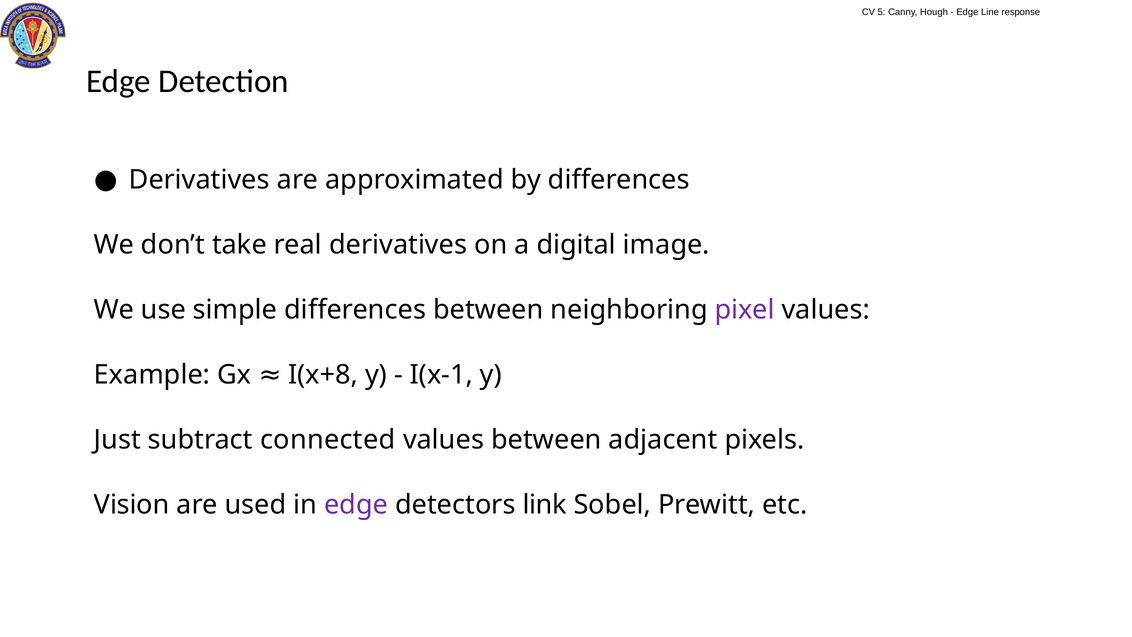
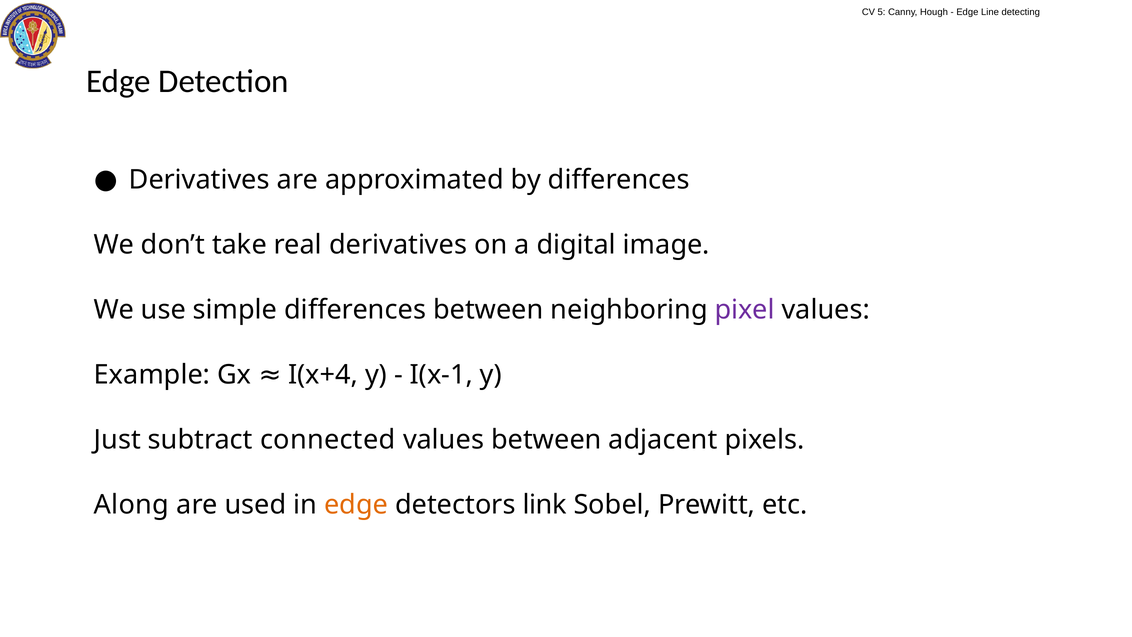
response: response -> detecting
I(x+8: I(x+8 -> I(x+4
Vision: Vision -> Along
edge at (356, 505) colour: purple -> orange
